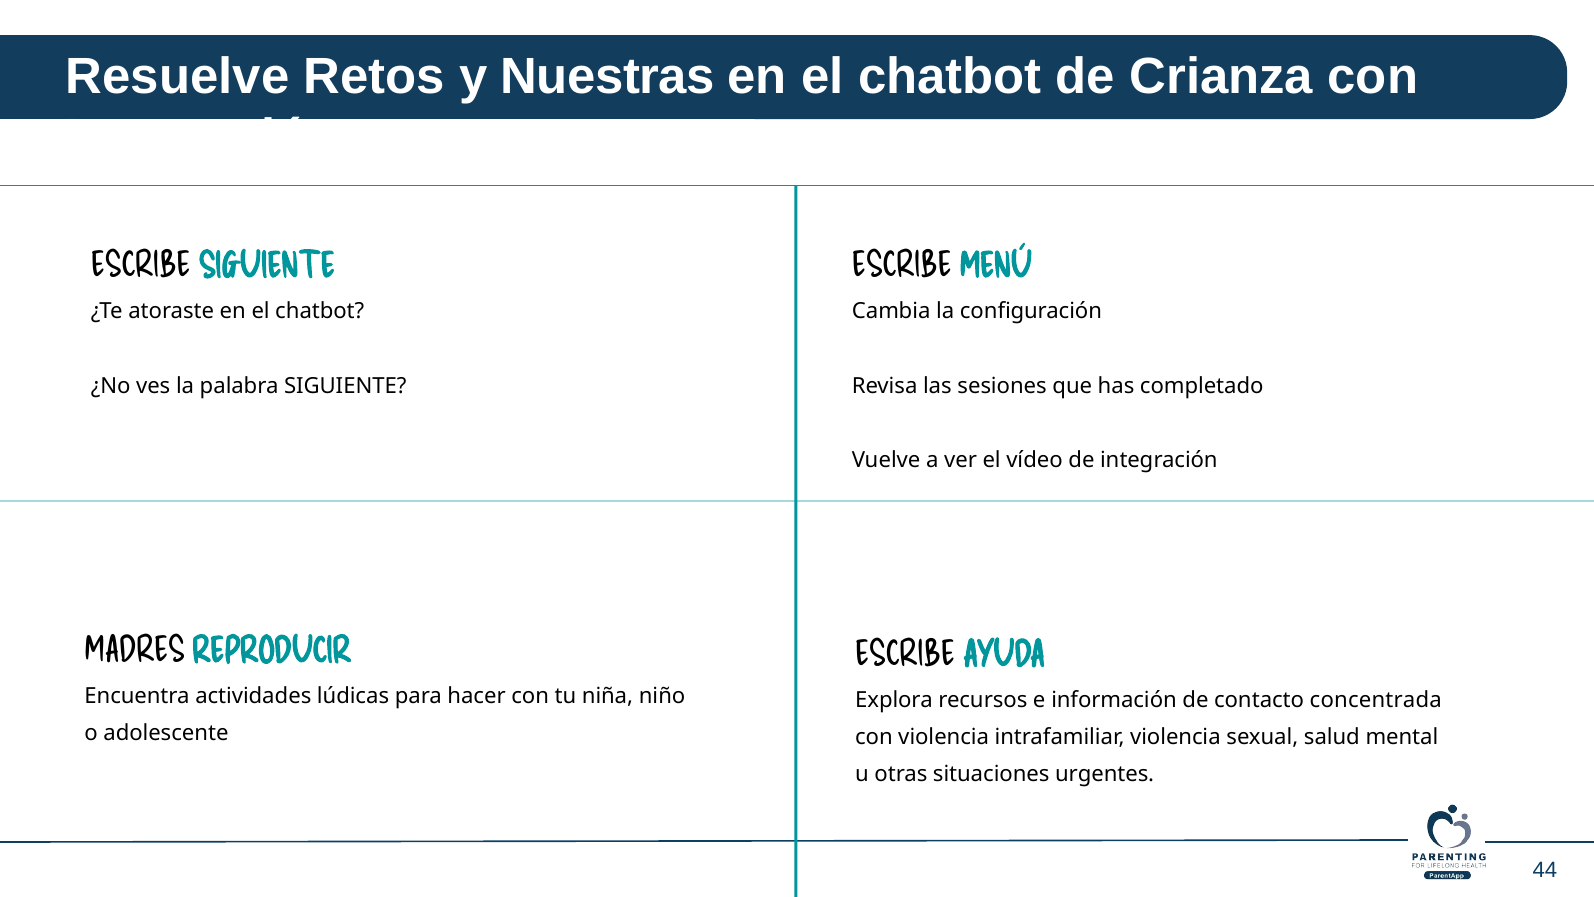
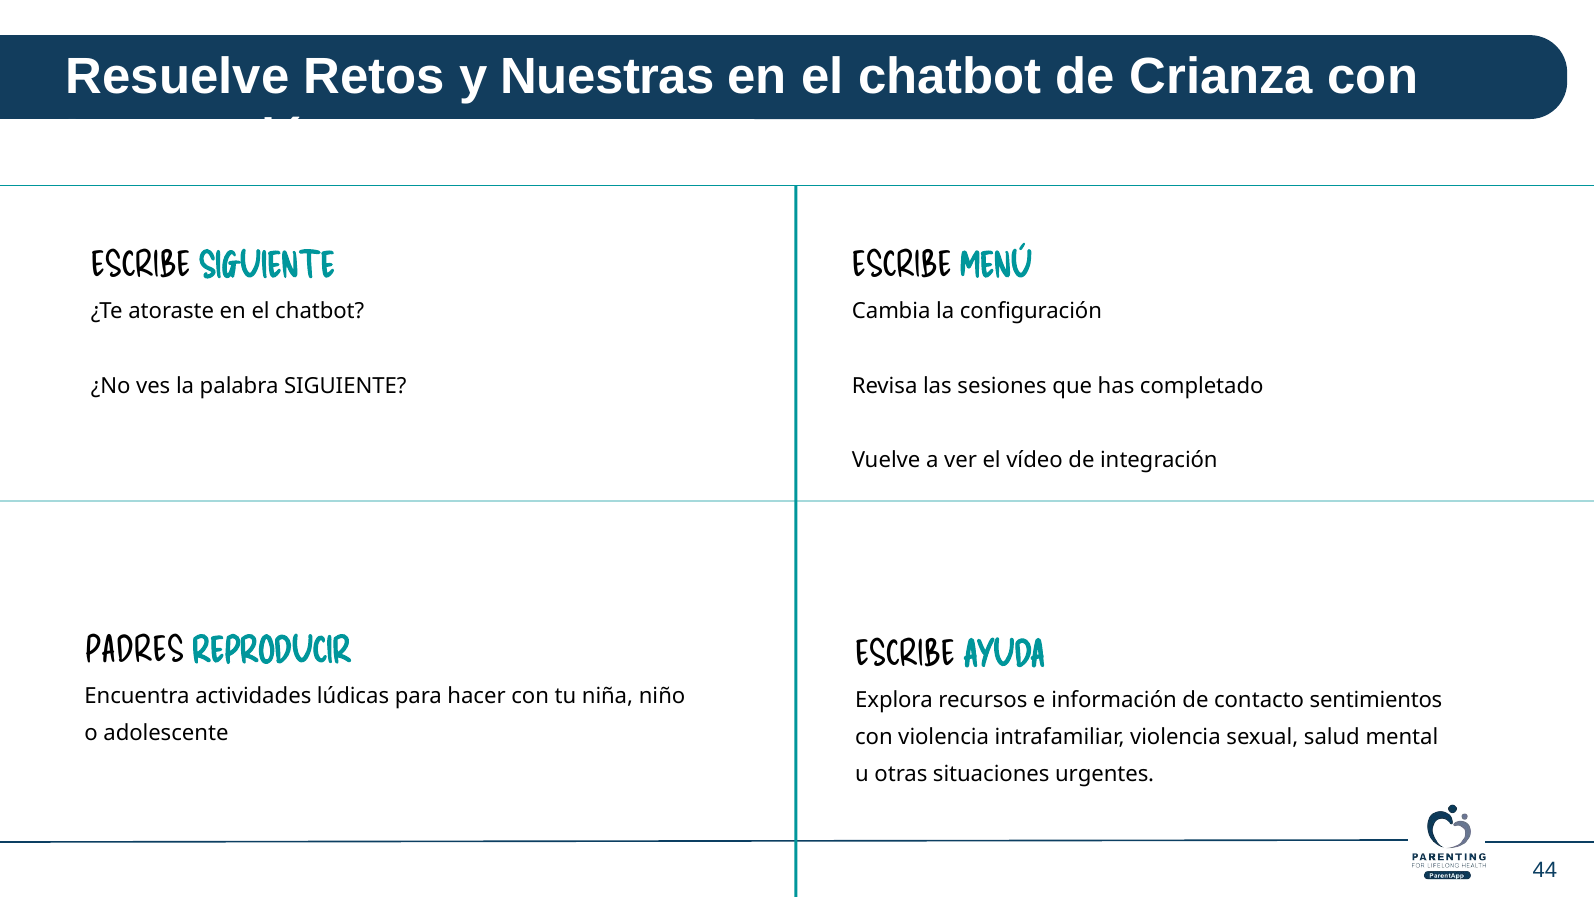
MADRES: MADRES -> PADRES
concentrada: concentrada -> sentimientos
